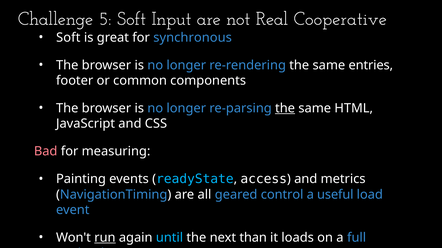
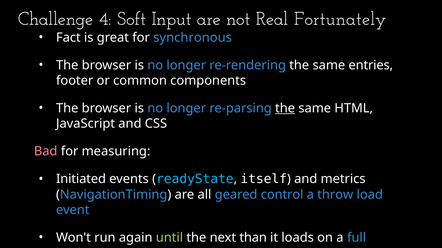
5: 5 -> 4
Cooperative: Cooperative -> Fortunately
Soft at (68, 38): Soft -> Fact
Painting: Painting -> Initiated
access: access -> itself
useful: useful -> throw
run underline: present -> none
until colour: light blue -> light green
